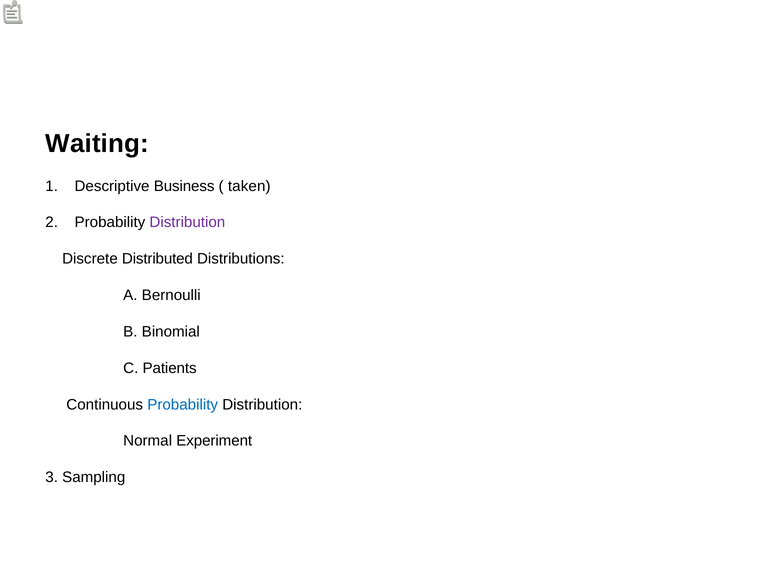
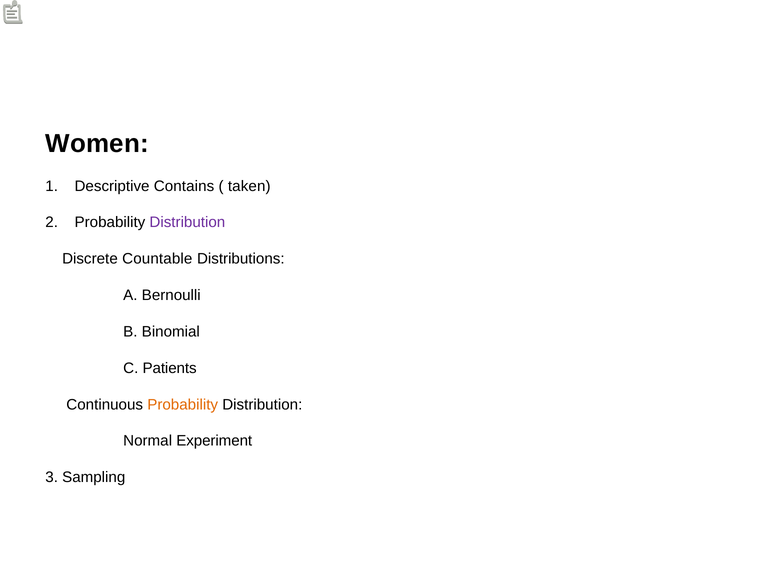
Waiting: Waiting -> Women
Business: Business -> Contains
Distributed: Distributed -> Countable
Probability at (183, 404) colour: blue -> orange
